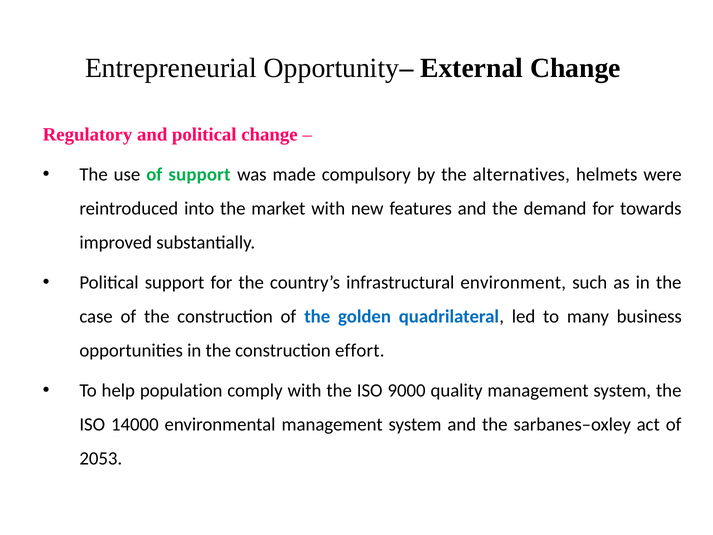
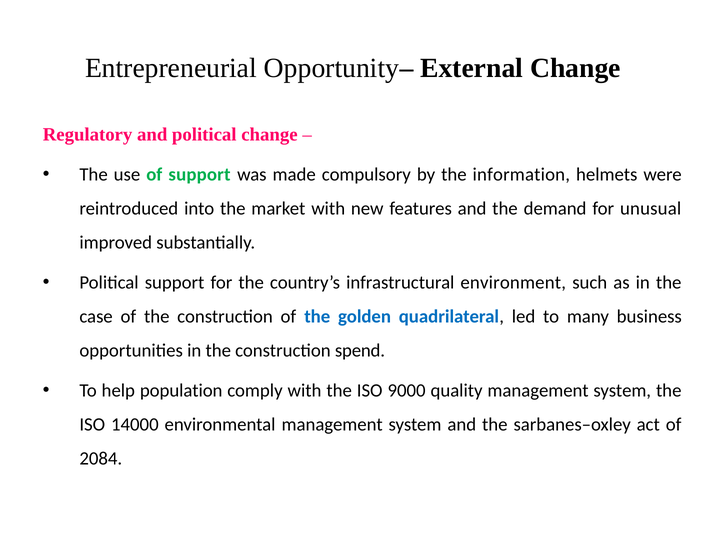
alternatives: alternatives -> information
towards: towards -> unusual
effort: effort -> spend
2053: 2053 -> 2084
